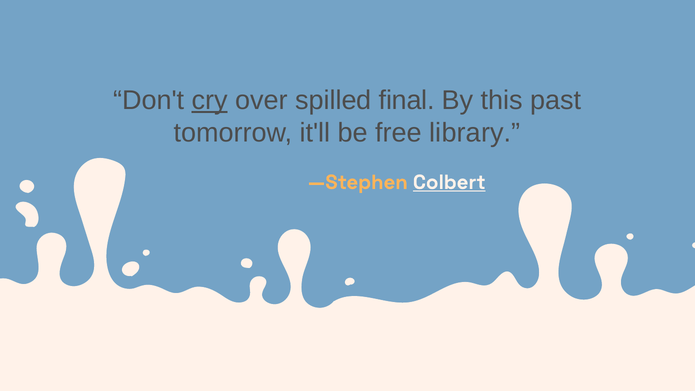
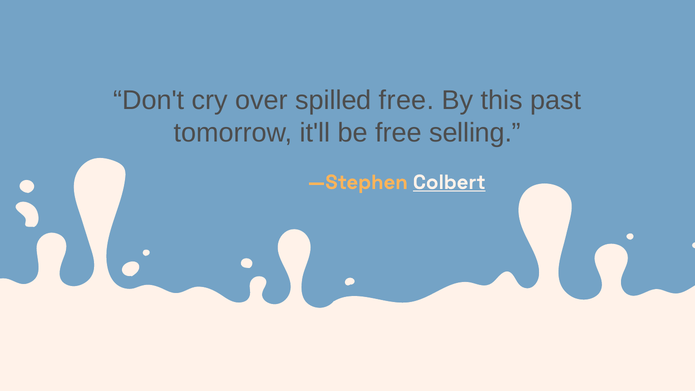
cry underline: present -> none
spilled final: final -> free
library: library -> selling
